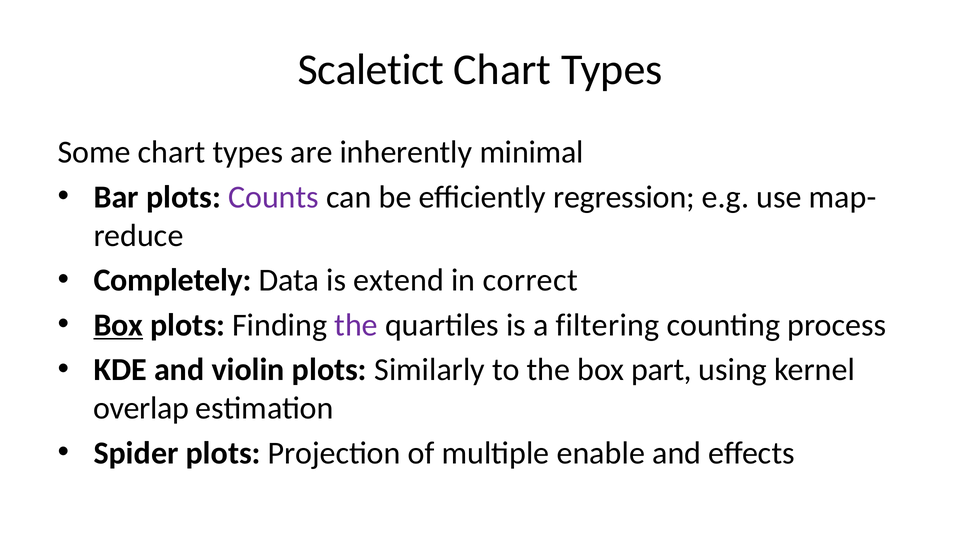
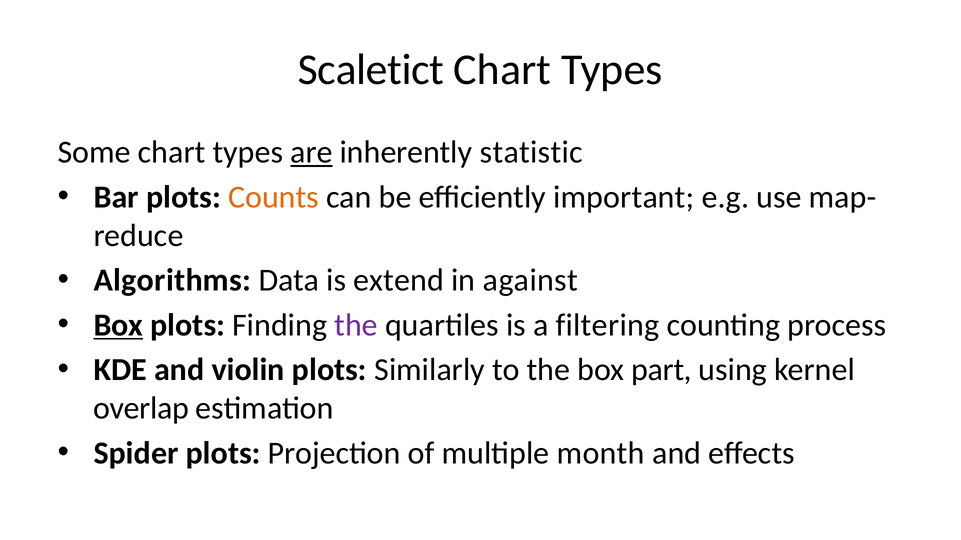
are underline: none -> present
minimal: minimal -> statistic
Counts colour: purple -> orange
regression: regression -> important
Completely: Completely -> Algorithms
correct: correct -> against
enable: enable -> month
